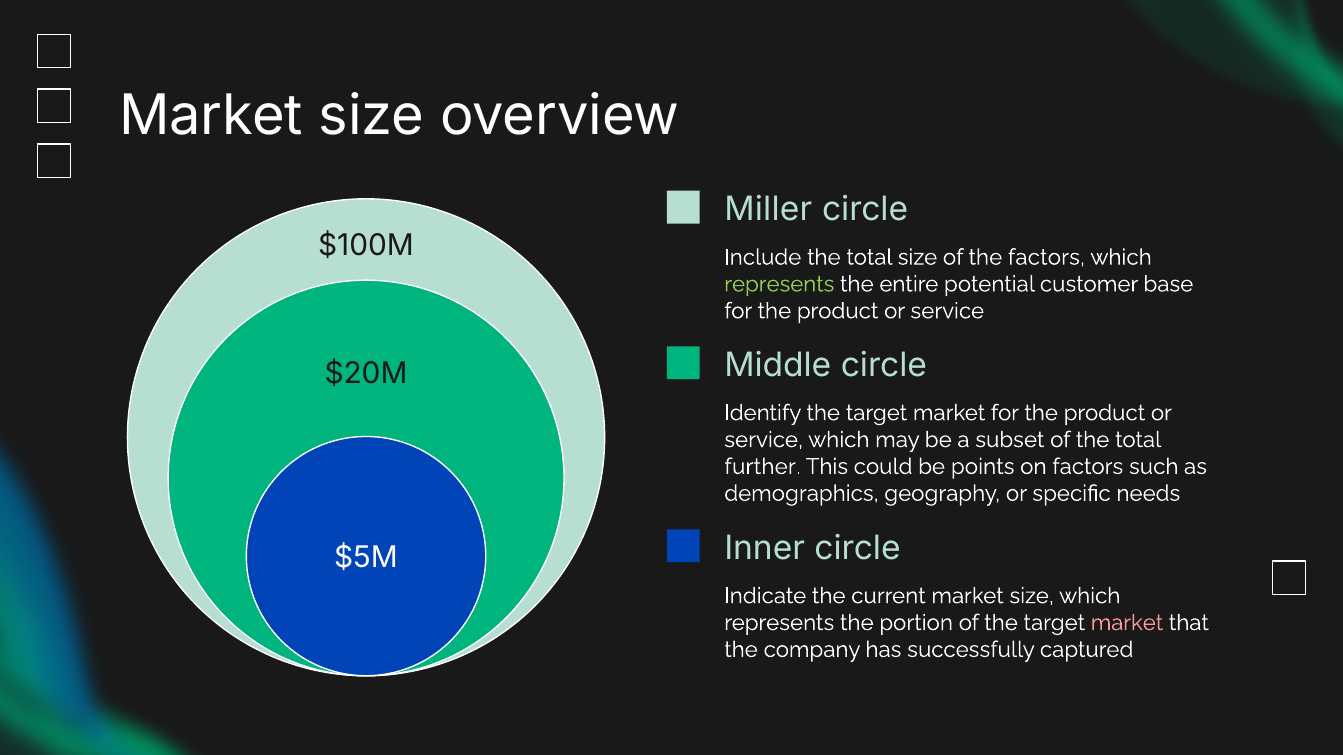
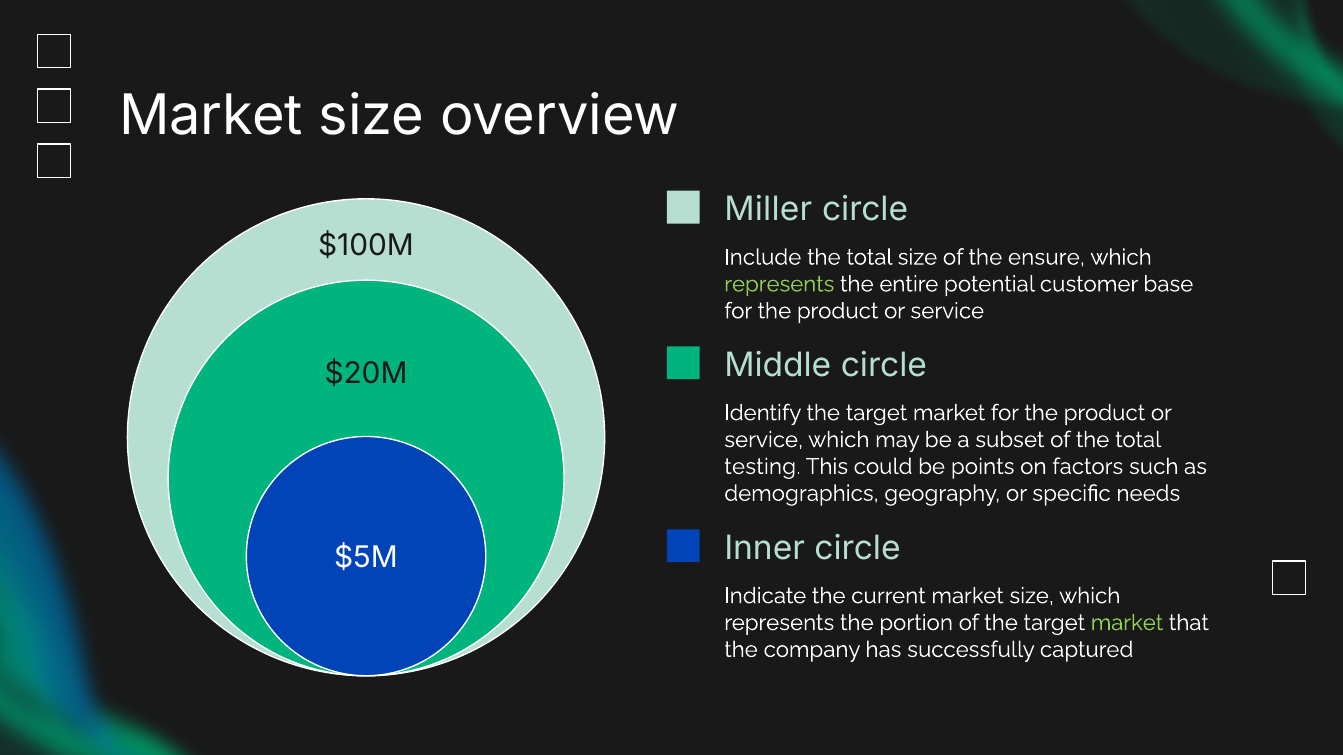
the factors: factors -> ensure
further: further -> testing
market at (1127, 623) colour: pink -> light green
